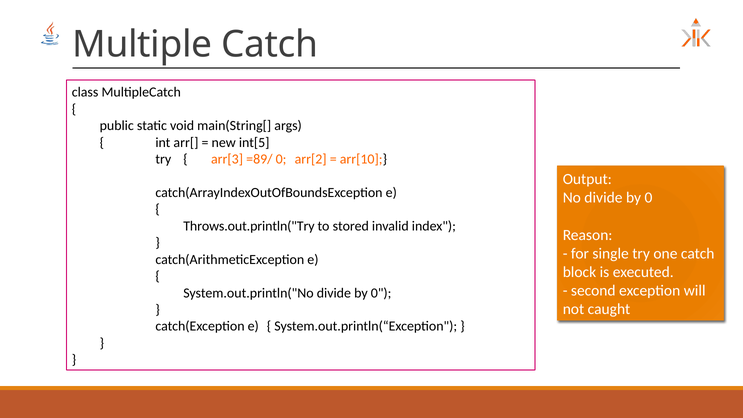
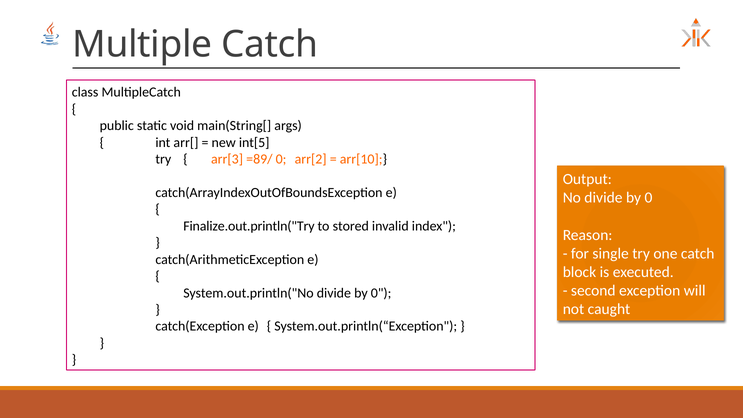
Throws.out.println("Try: Throws.out.println("Try -> Finalize.out.println("Try
